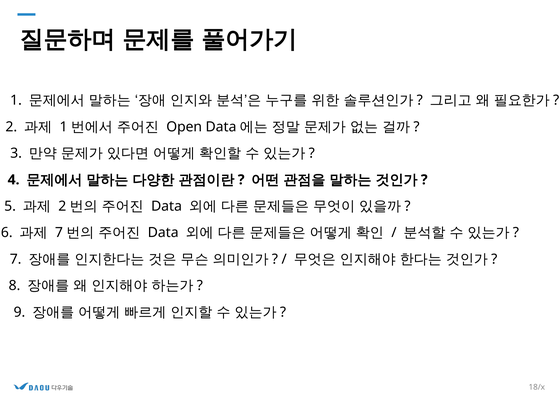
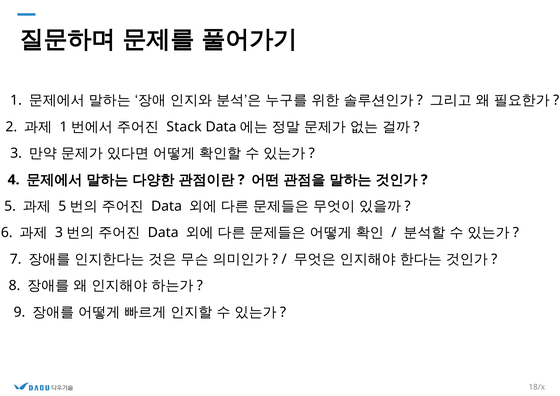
Open: Open -> Stack
2 at (62, 206): 2 -> 5
7 at (59, 233): 7 -> 3
